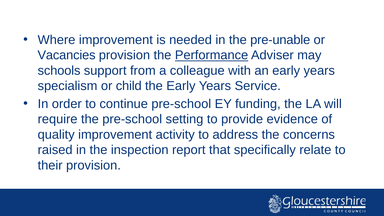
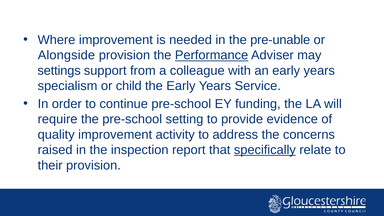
Vacancies: Vacancies -> Alongside
schools: schools -> settings
specifically underline: none -> present
